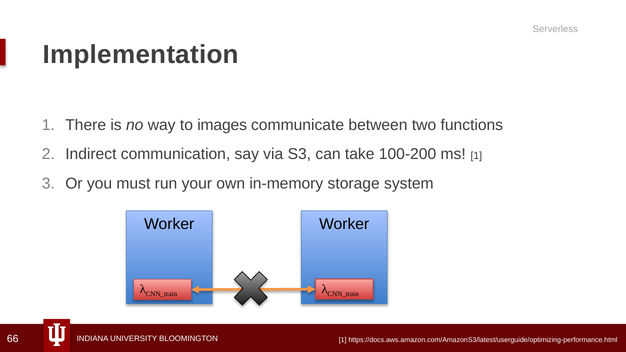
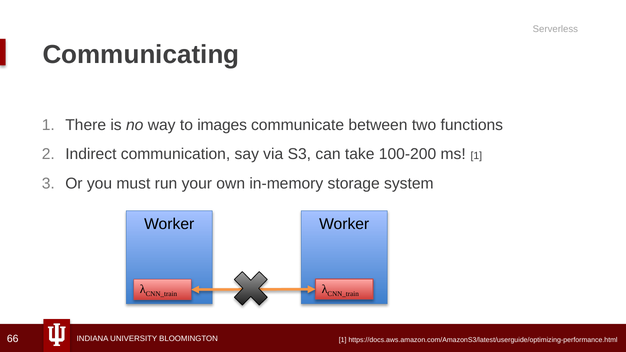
Implementation: Implementation -> Communicating
